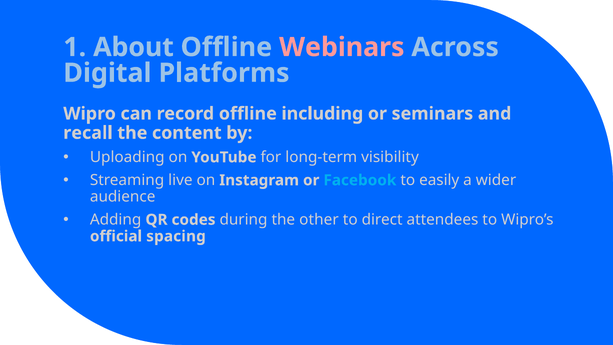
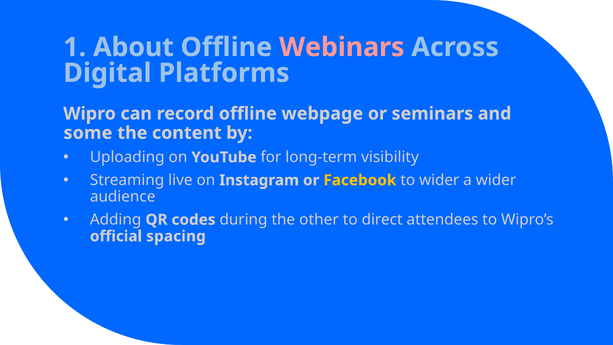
including: including -> webpage
recall: recall -> some
Facebook colour: light blue -> yellow
to easily: easily -> wider
